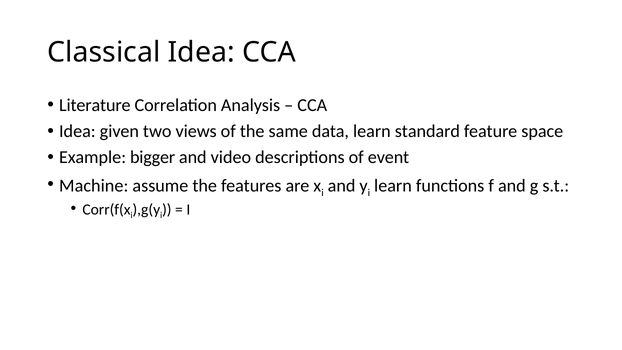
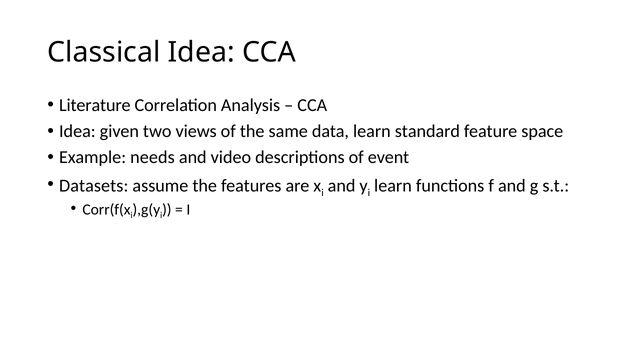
bigger: bigger -> needs
Machine: Machine -> Datasets
